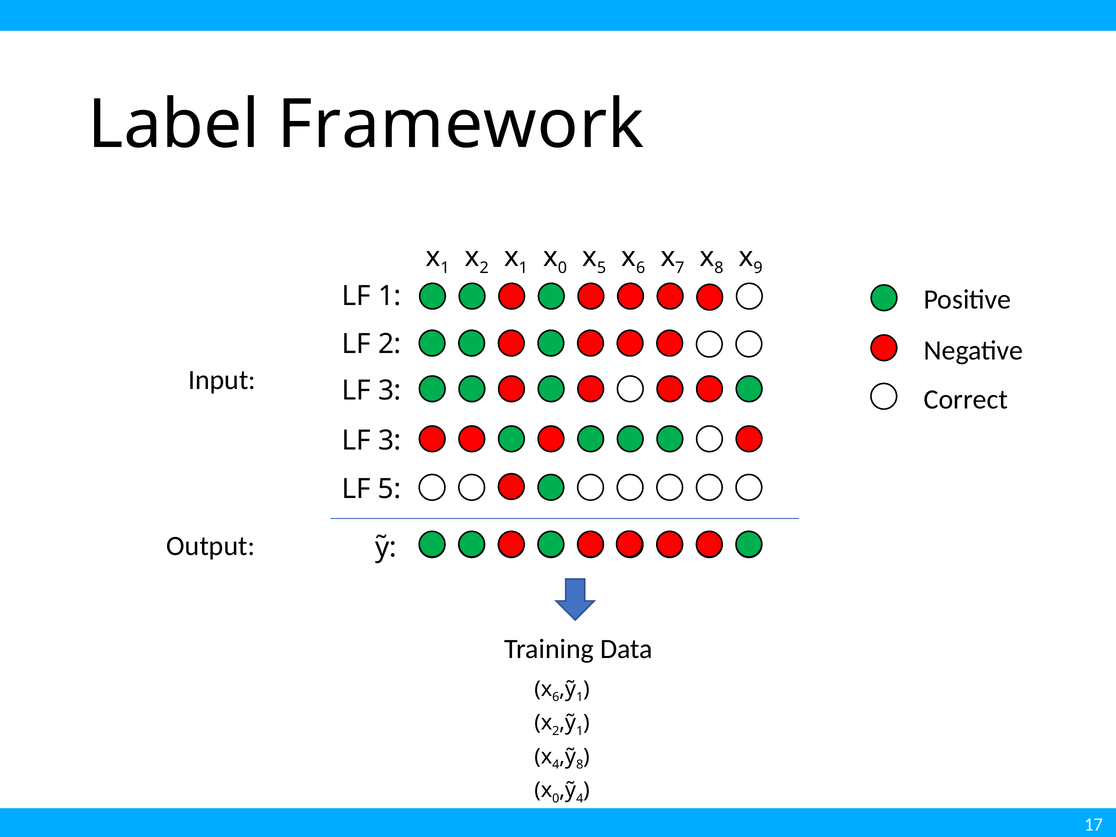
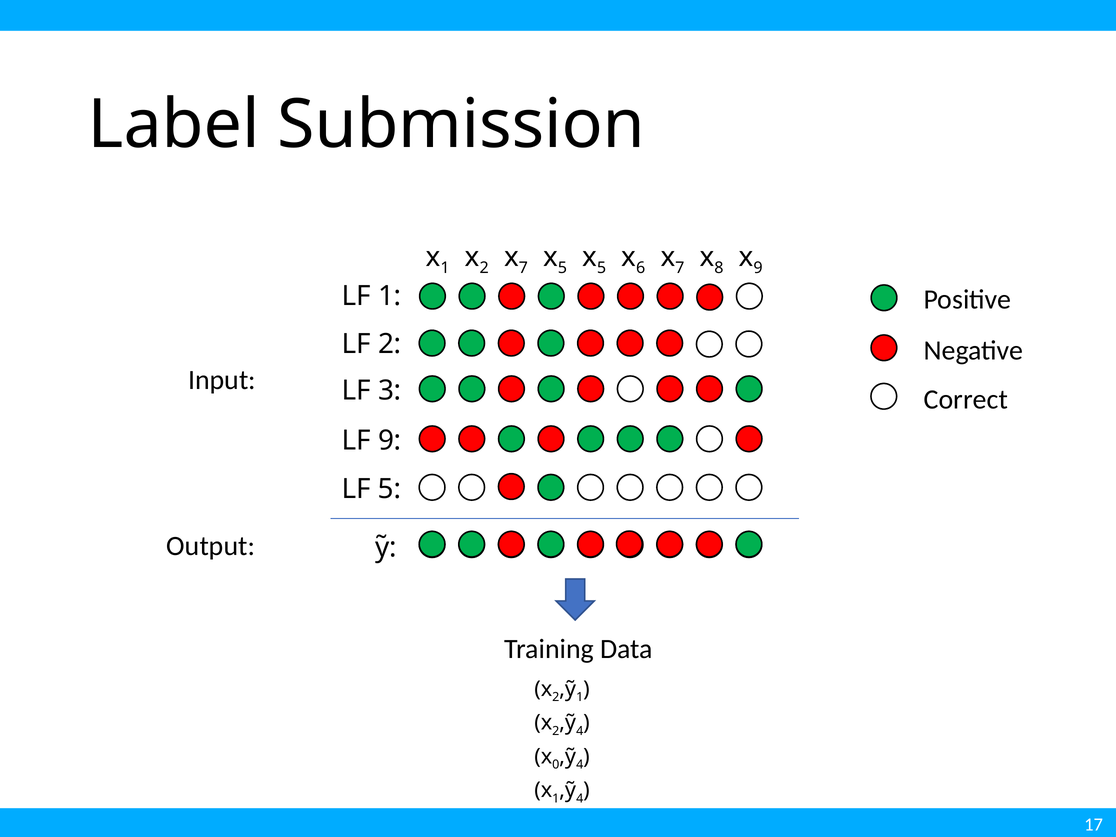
Framework: Framework -> Submission
1 at (523, 268): 1 -> 7
0 at (562, 268): 0 -> 5
3 at (390, 440): 3 -> 9
6 at (556, 697): 6 -> 2
1 at (580, 731): 1 -> 4
4 at (556, 765): 4 -> 0
8 at (580, 765): 8 -> 4
0 at (556, 799): 0 -> 1
